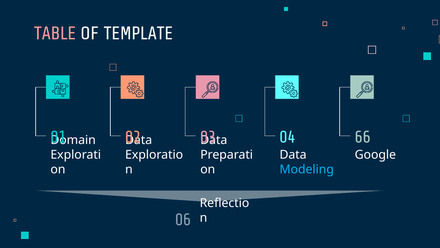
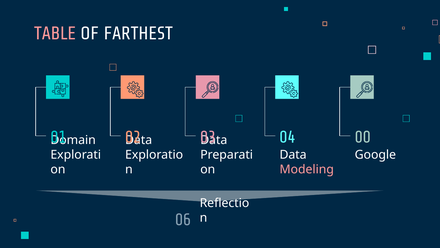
TEMPLATE: TEMPLATE -> FARTHEST
66: 66 -> 00
Modeling colour: light blue -> pink
